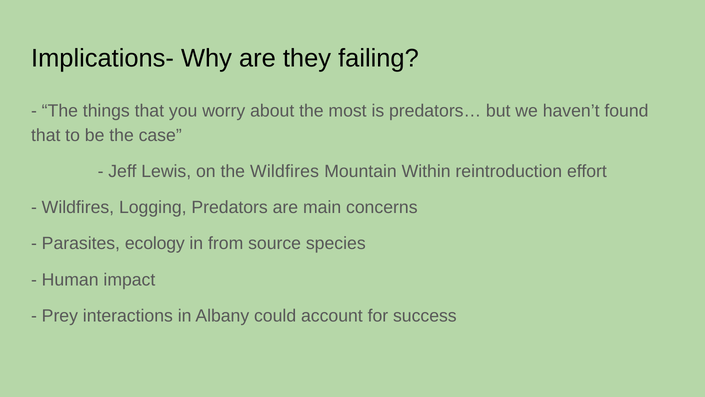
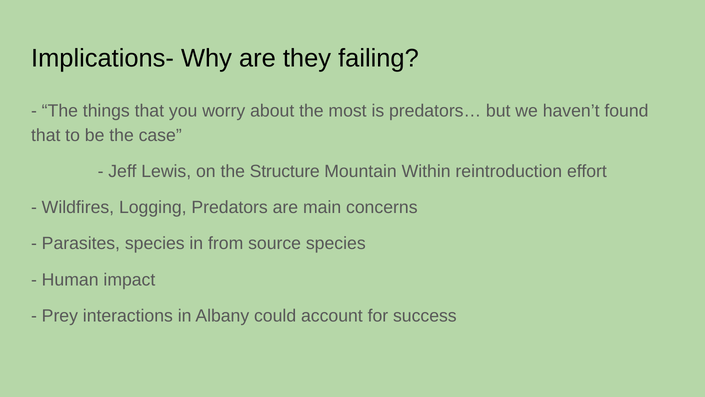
the Wildfires: Wildfires -> Structure
Parasites ecology: ecology -> species
